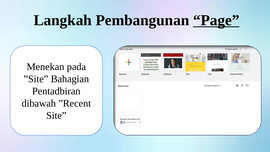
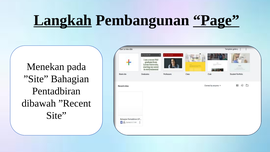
Langkah underline: none -> present
